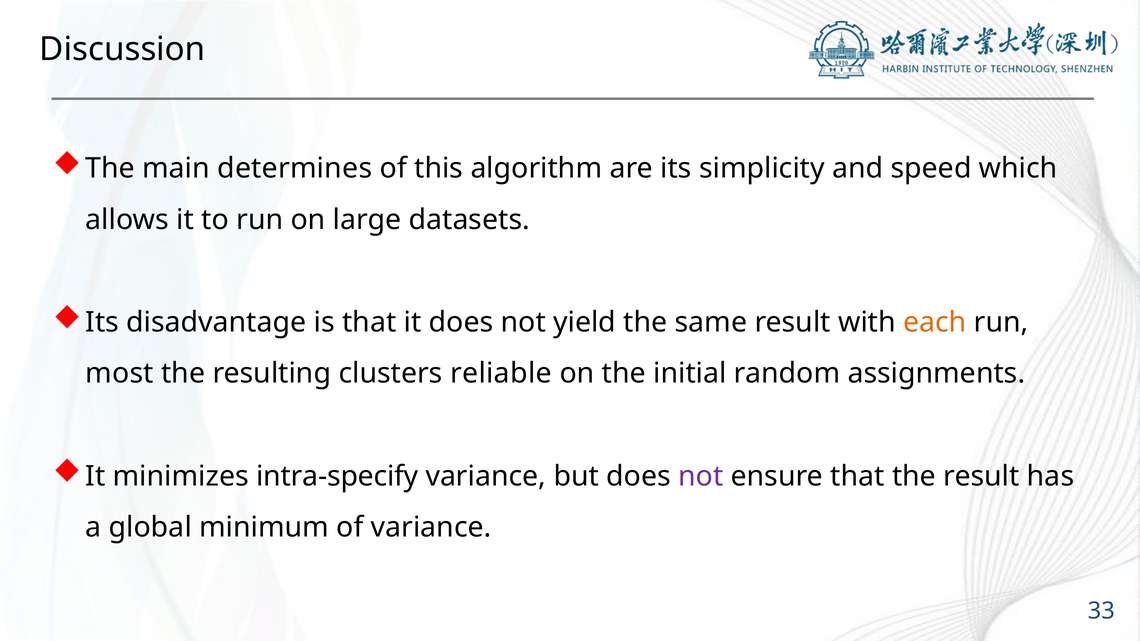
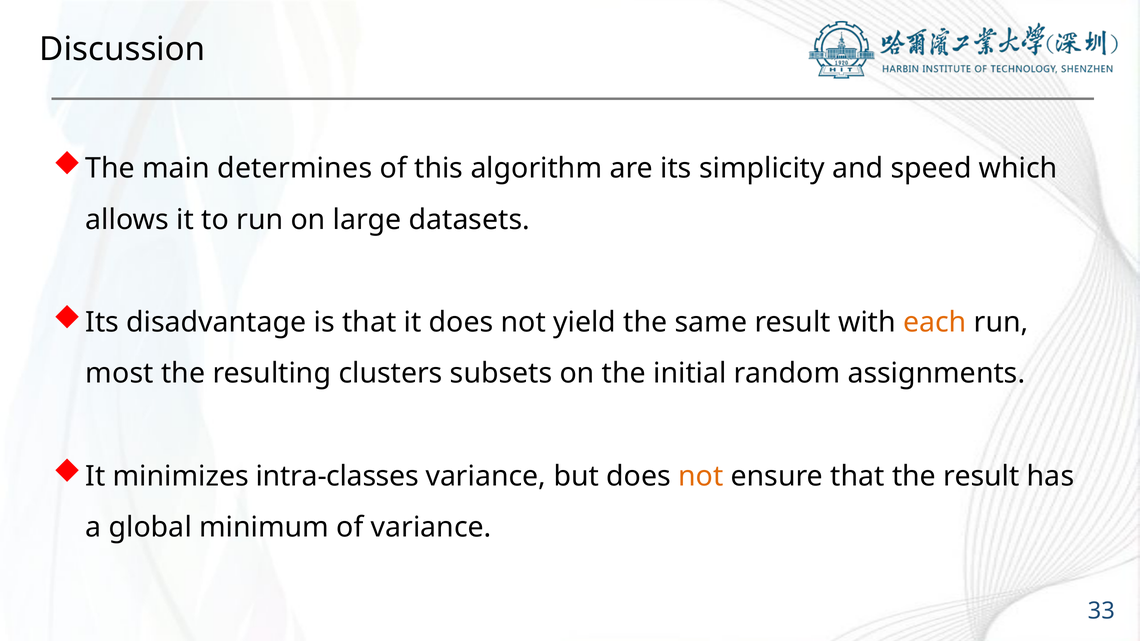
reliable: reliable -> subsets
intra-specify: intra-specify -> intra-classes
not at (701, 476) colour: purple -> orange
